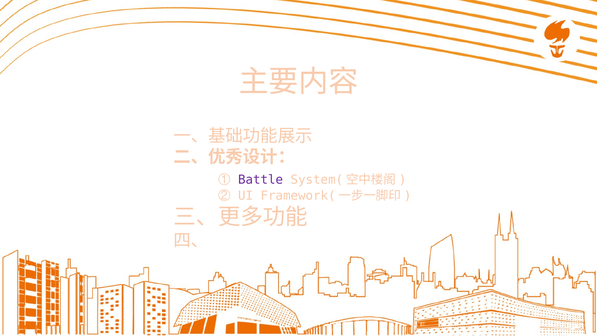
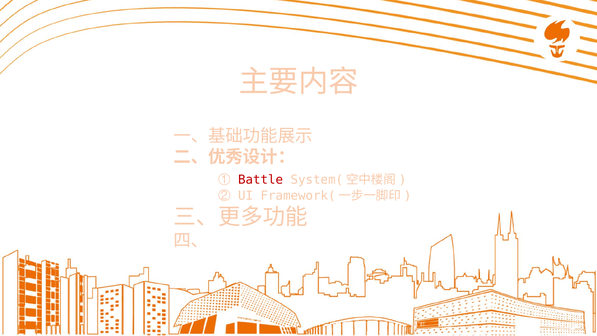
Battle colour: purple -> red
